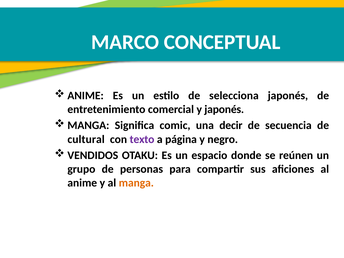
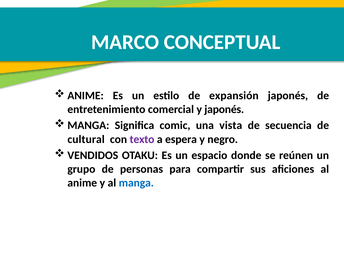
selecciona: selecciona -> expansión
decir: decir -> vista
página: página -> espera
manga at (136, 183) colour: orange -> blue
